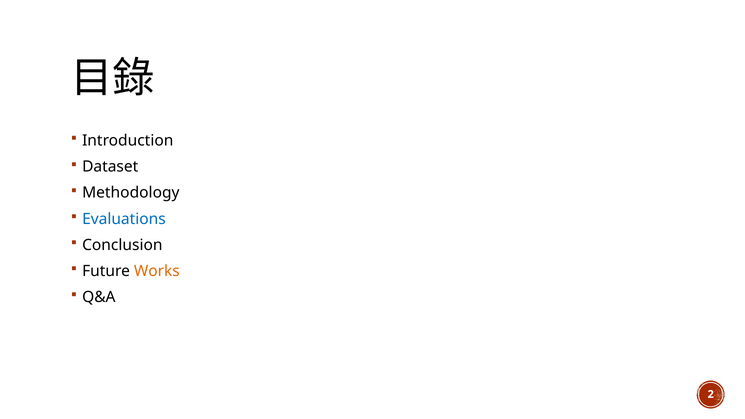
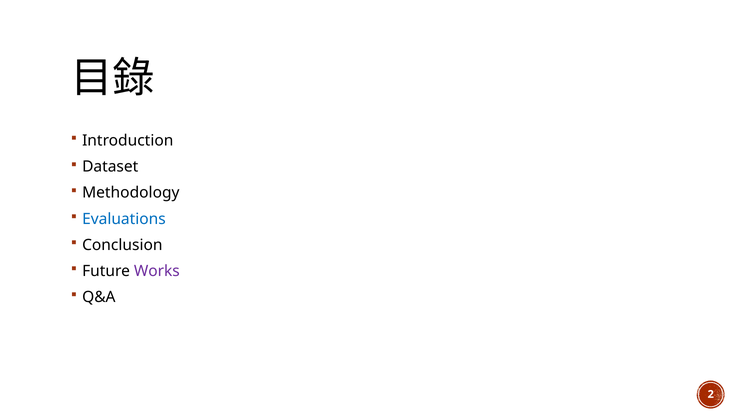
Works colour: orange -> purple
